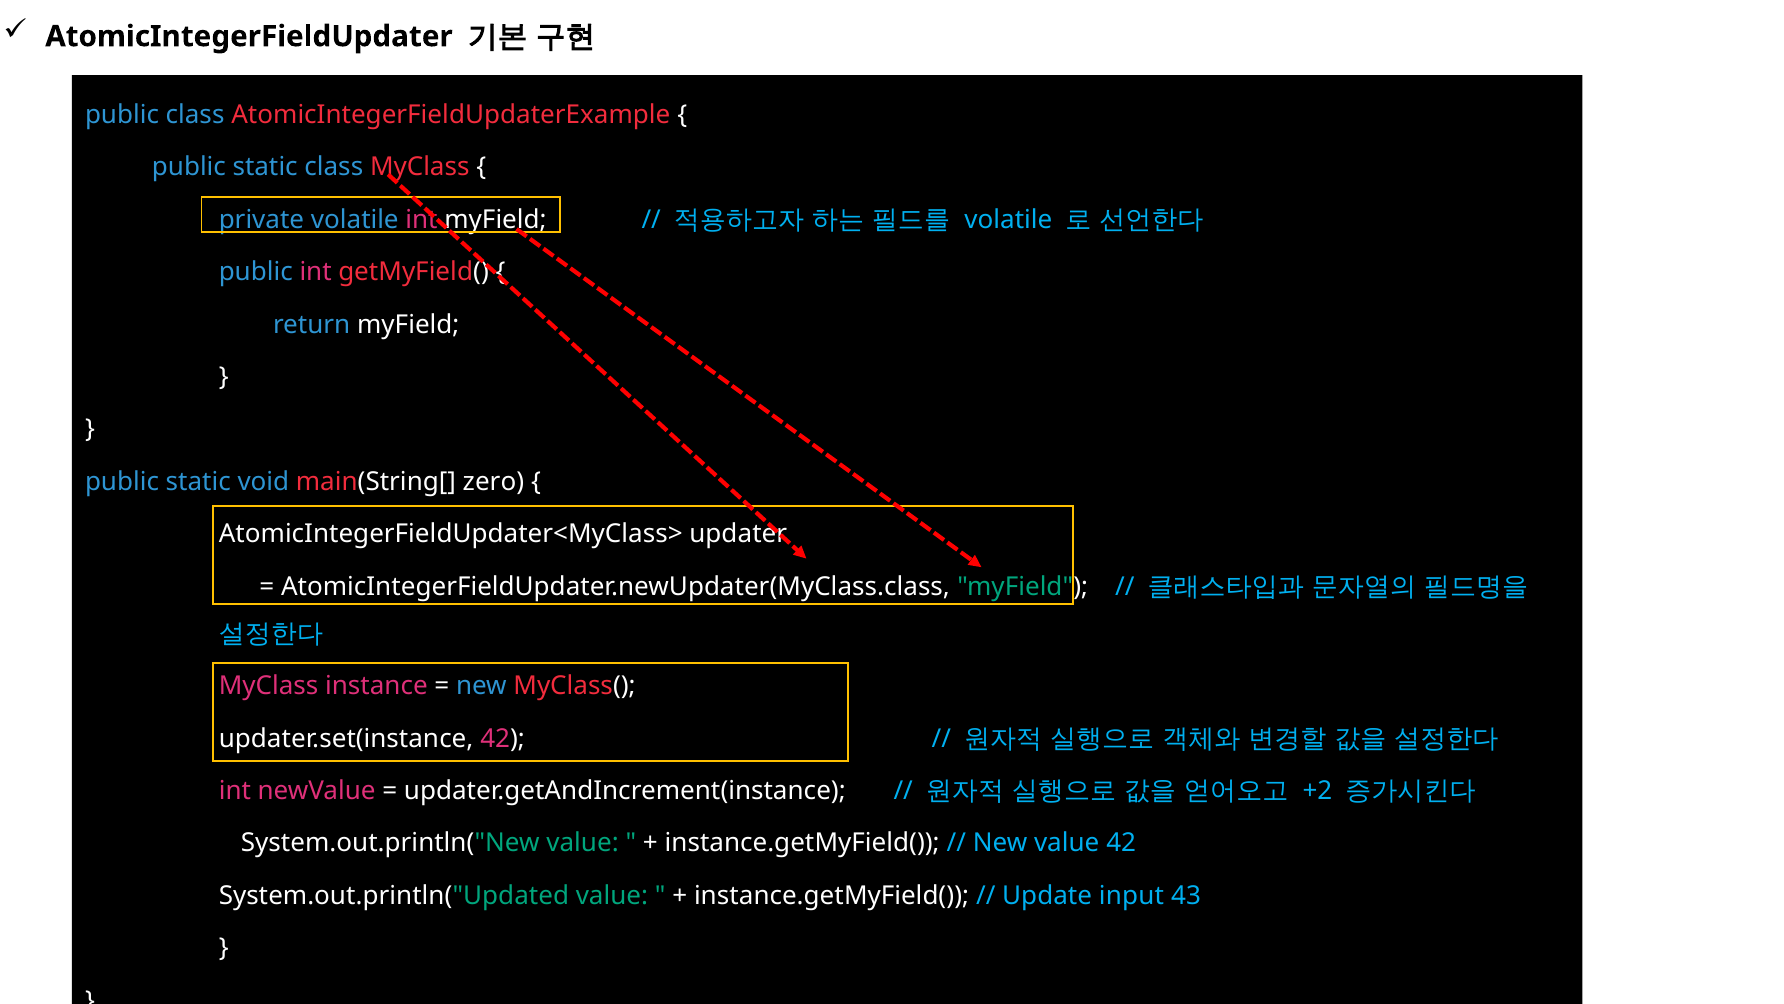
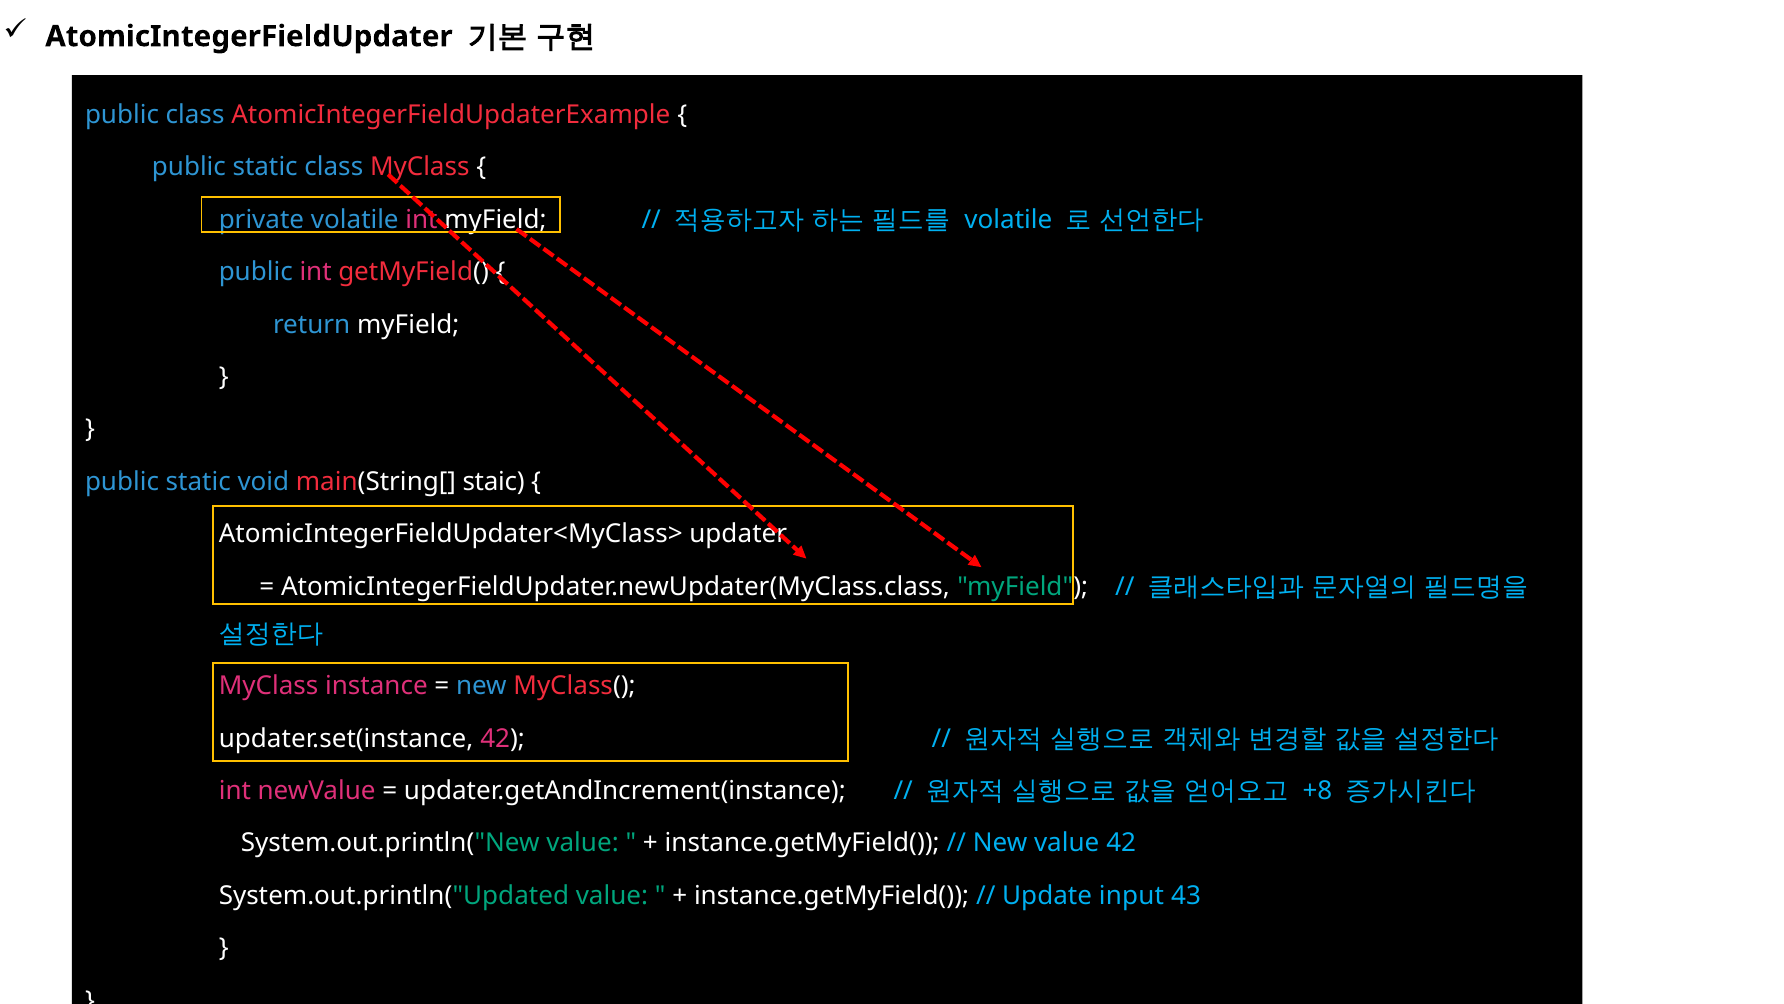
zero: zero -> staic
+2: +2 -> +8
